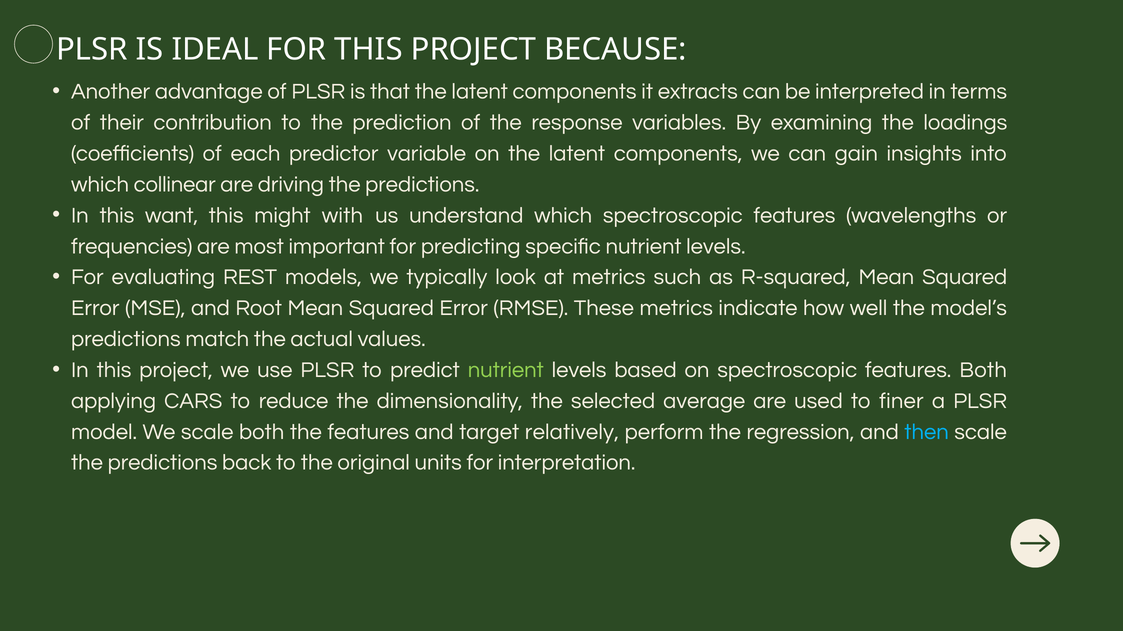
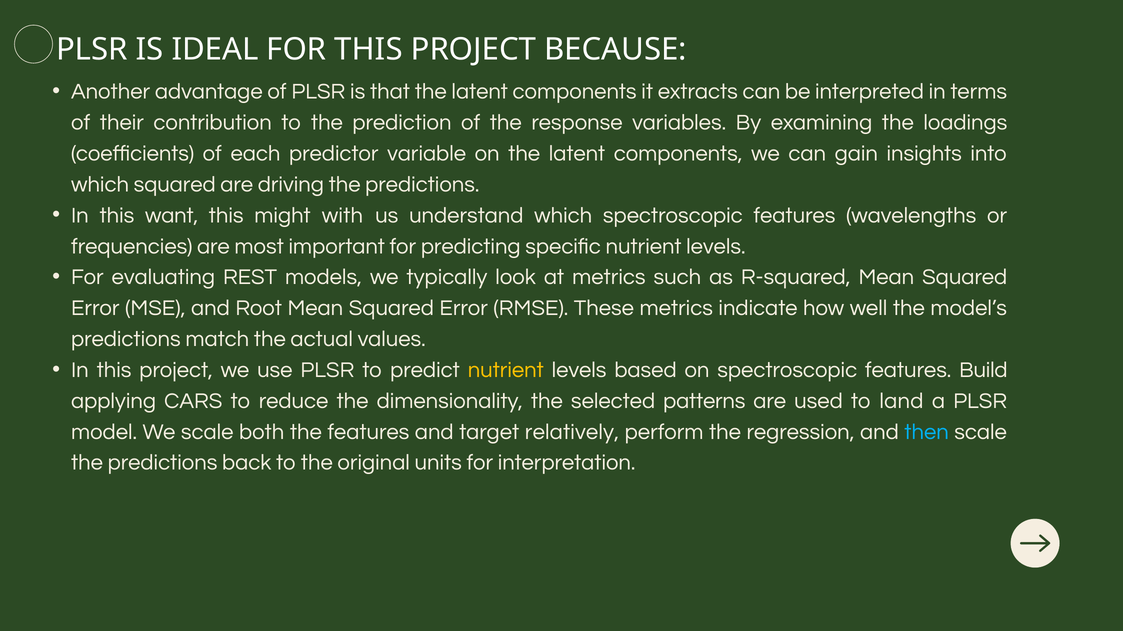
which collinear: collinear -> squared
nutrient at (506, 370) colour: light green -> yellow
features Both: Both -> Build
average: average -> patterns
finer: finer -> land
